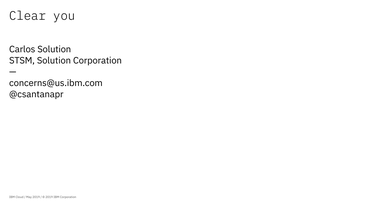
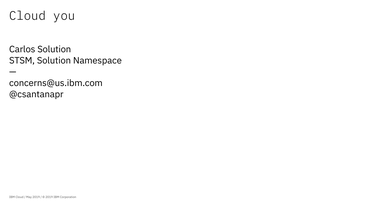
Clear at (28, 16): Clear -> Cloud
Solution Corporation: Corporation -> Namespace
